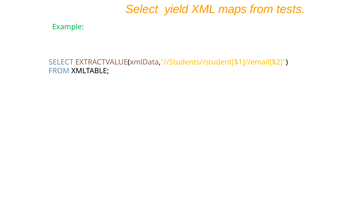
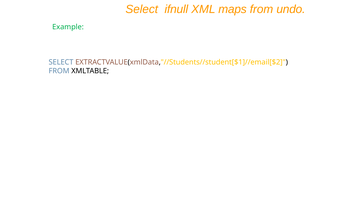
yield: yield -> ifnull
tests: tests -> undo
